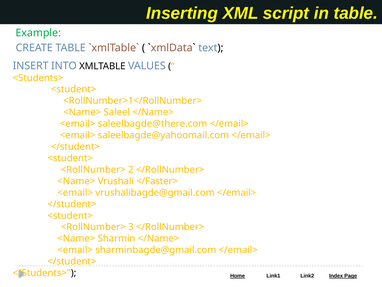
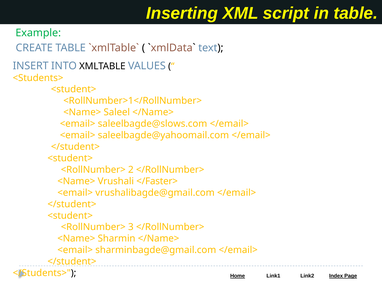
saleelbagde@there.com: saleelbagde@there.com -> saleelbagde@slows.com
